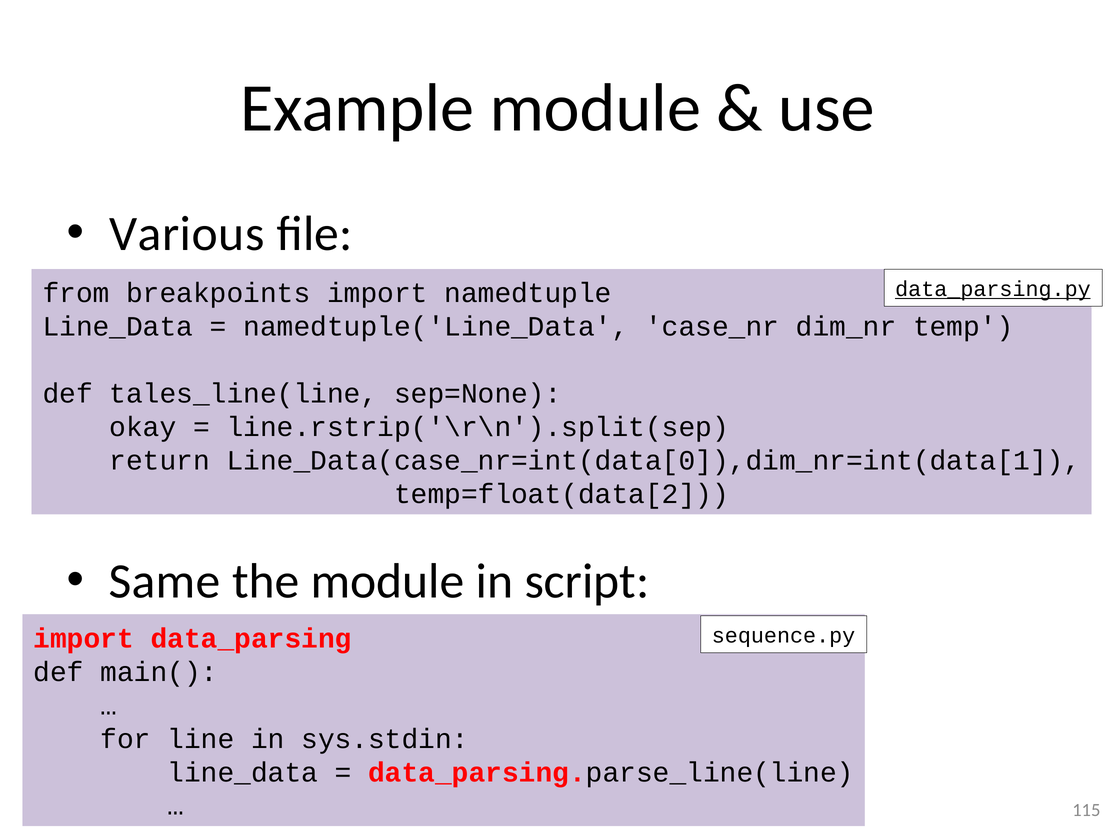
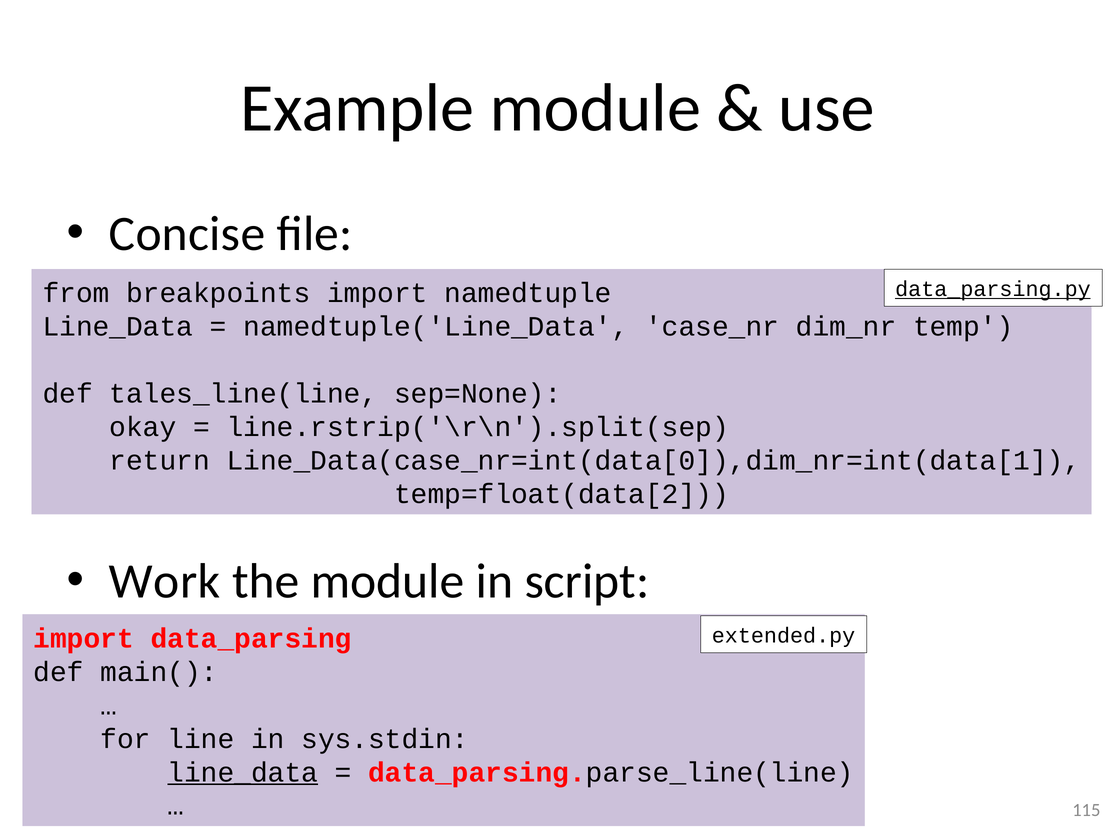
Various: Various -> Concise
Same: Same -> Work
sequence.py: sequence.py -> extended.py
line_data at (243, 772) underline: none -> present
